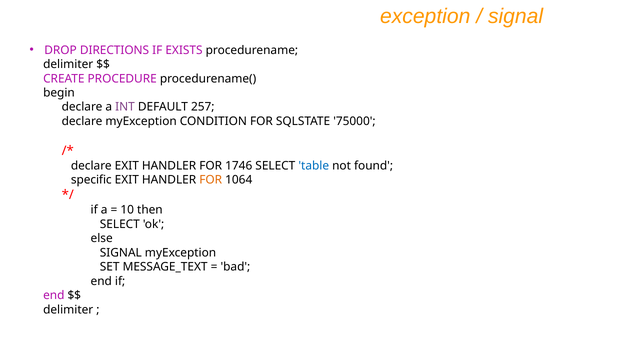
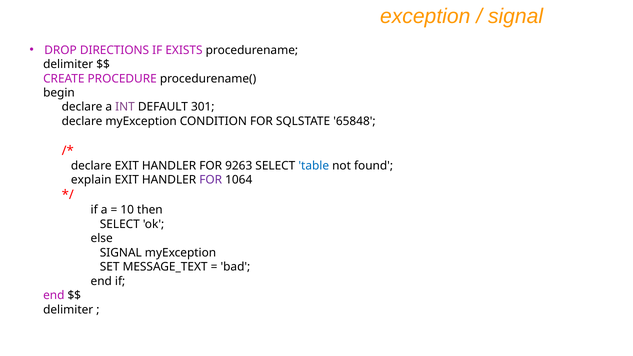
257: 257 -> 301
75000: 75000 -> 65848
1746: 1746 -> 9263
specific: specific -> explain
FOR at (211, 180) colour: orange -> purple
